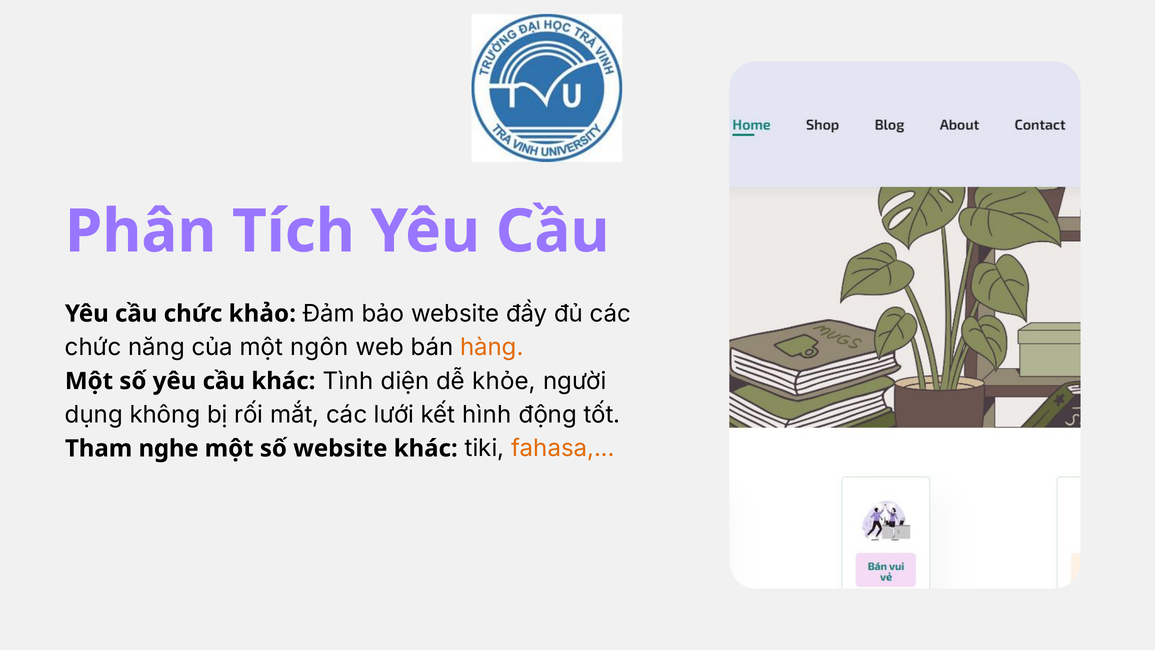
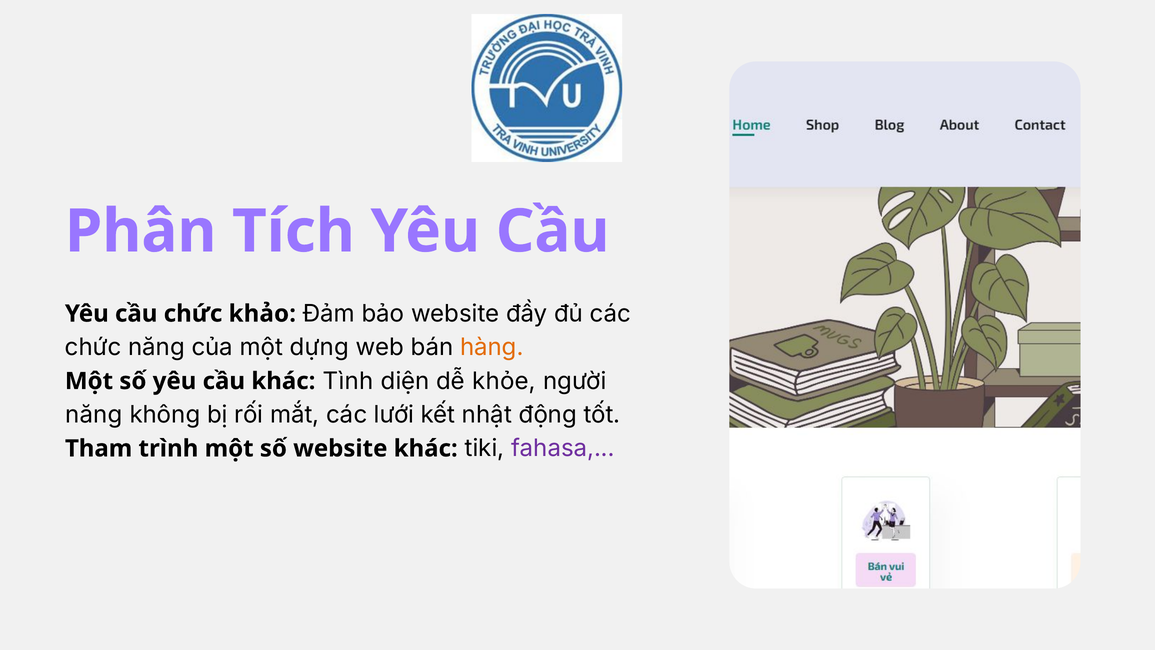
ngôn: ngôn -> dựng
dụng at (94, 415): dụng -> năng
hình: hình -> nhật
nghe: nghe -> trình
fahasa colour: orange -> purple
